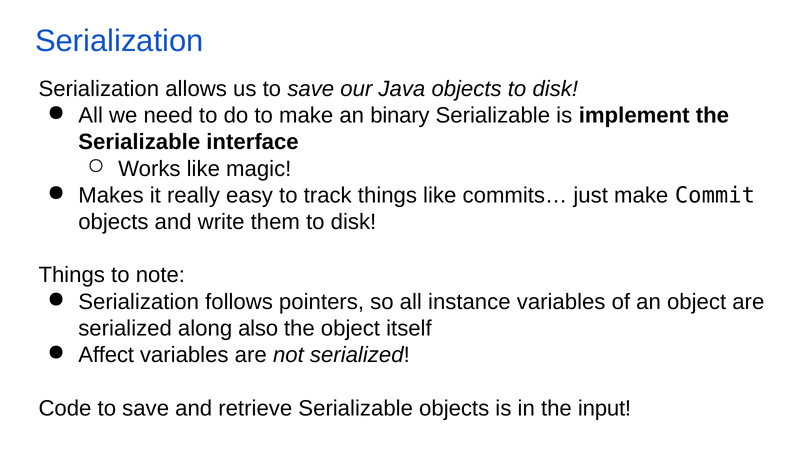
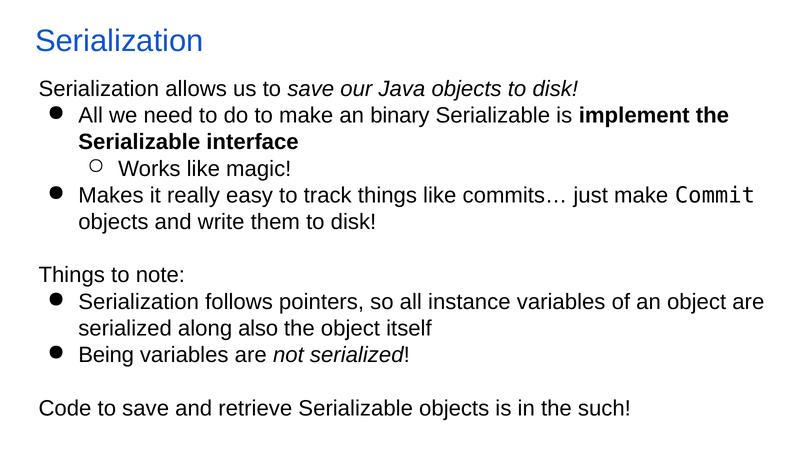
Affect: Affect -> Being
input: input -> such
